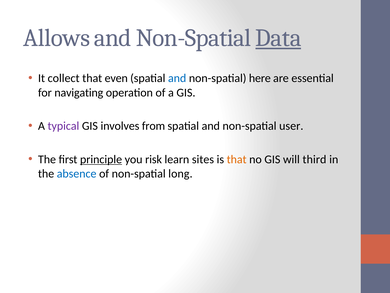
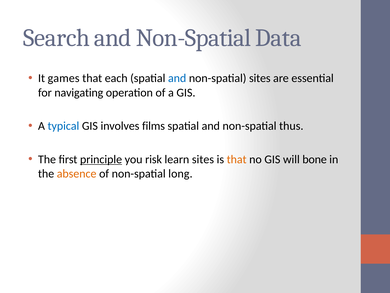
Allows: Allows -> Search
Data underline: present -> none
collect: collect -> games
even: even -> each
non-spatial here: here -> sites
typical colour: purple -> blue
from: from -> films
user: user -> thus
third: third -> bone
absence colour: blue -> orange
